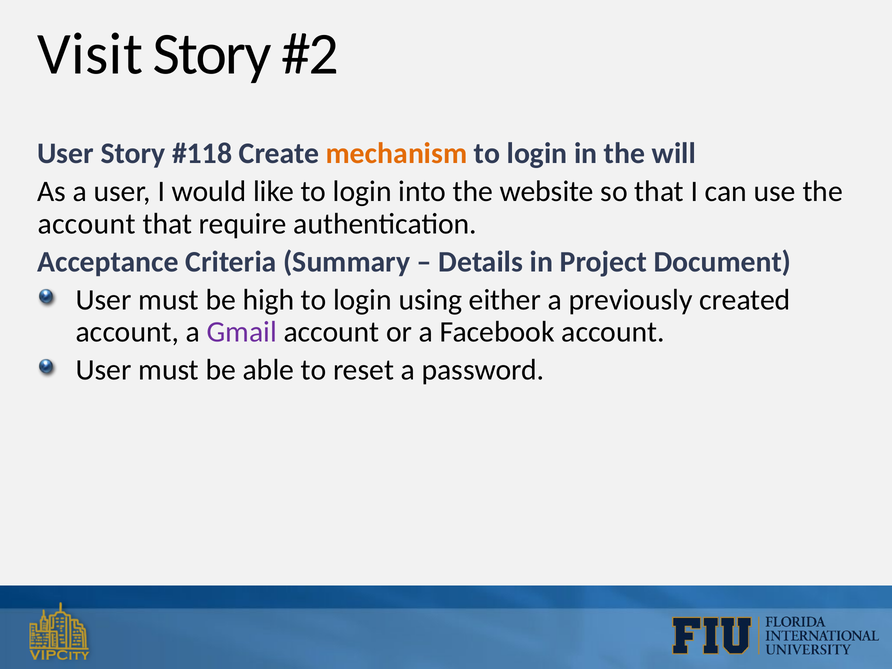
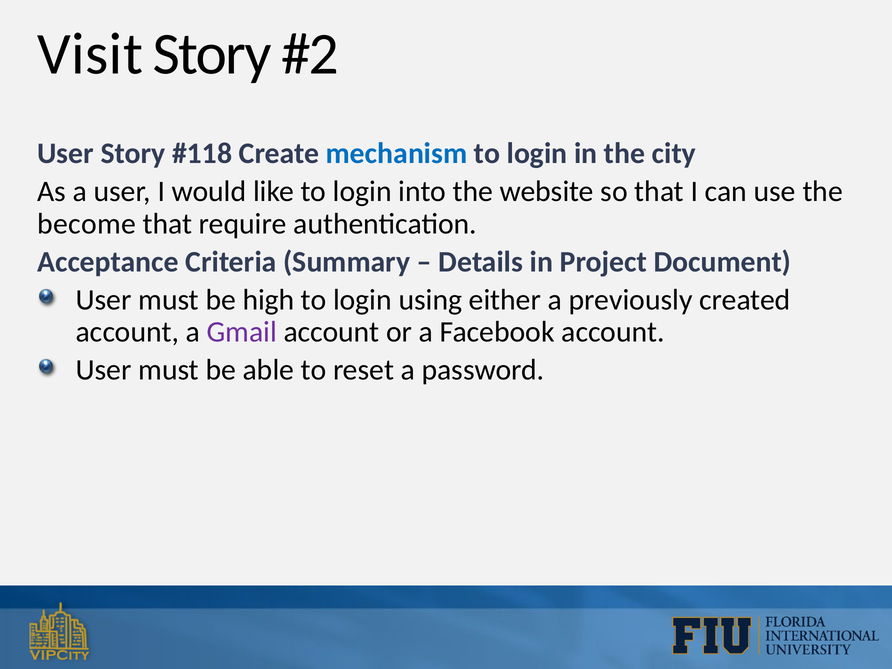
mechanism colour: orange -> blue
will: will -> city
account at (87, 224): account -> become
